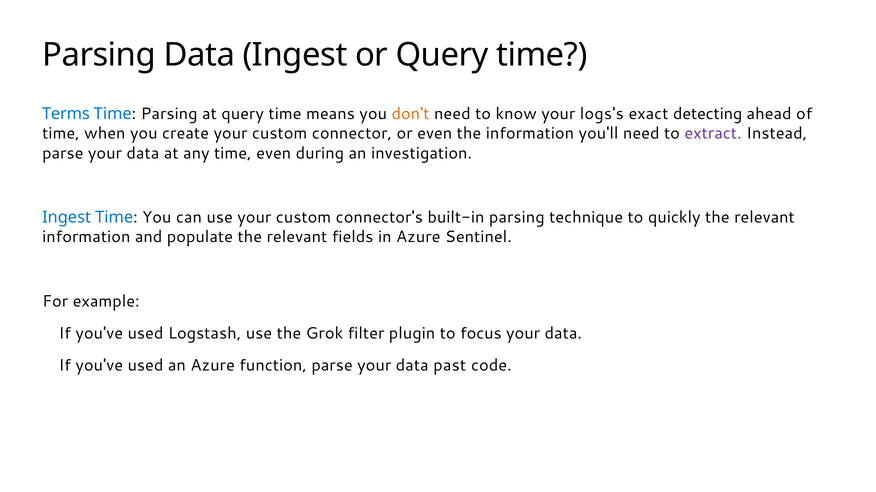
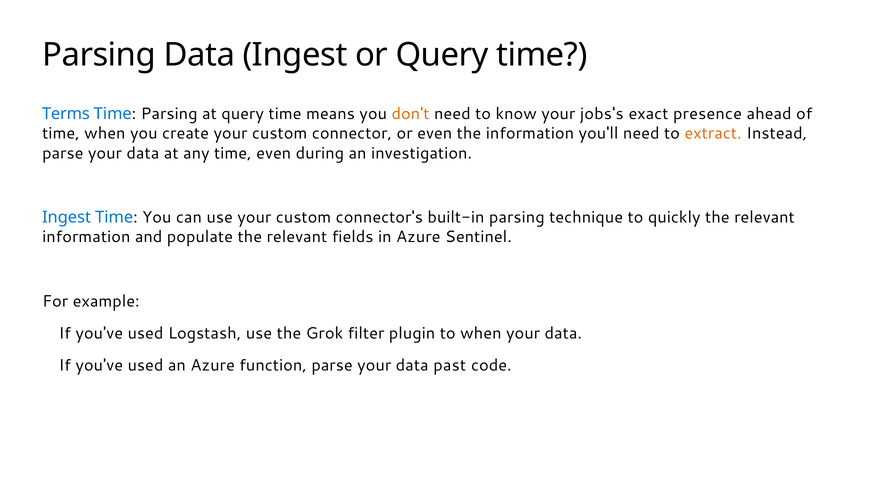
logs's: logs's -> jobs's
detecting: detecting -> presence
extract colour: purple -> orange
to focus: focus -> when
